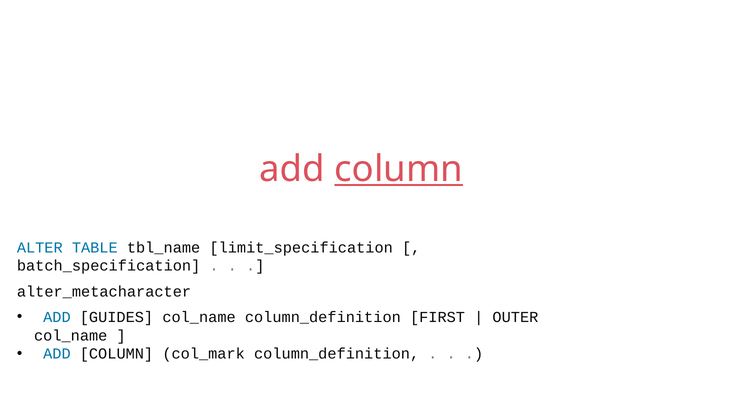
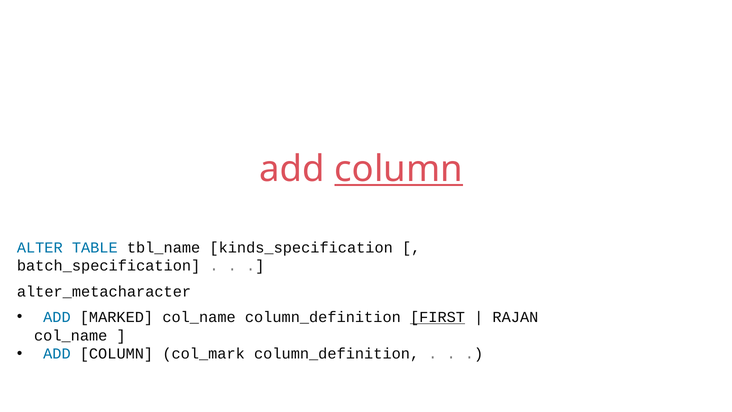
limit_specification: limit_specification -> kinds_specification
GUIDES: GUIDES -> MARKED
FIRST underline: none -> present
OUTER: OUTER -> RAJAN
